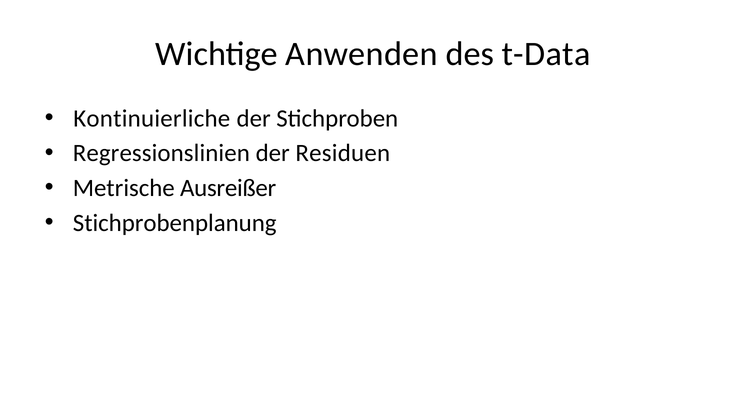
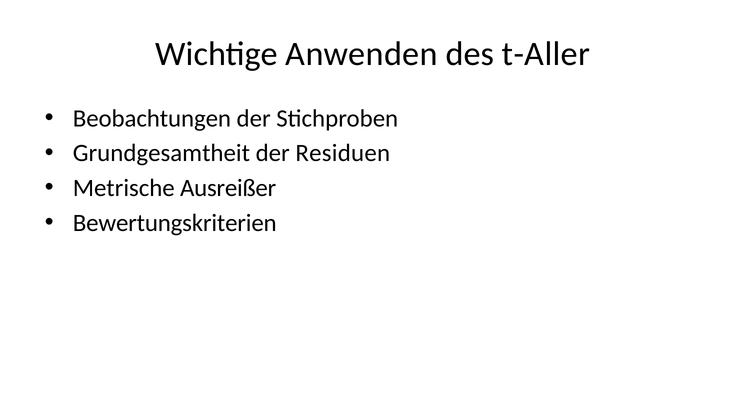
t-Data: t-Data -> t-Aller
Kontinuierliche: Kontinuierliche -> Beobachtungen
Regressionslinien: Regressionslinien -> Grundgesamtheit
Stichprobenplanung: Stichprobenplanung -> Bewertungskriterien
